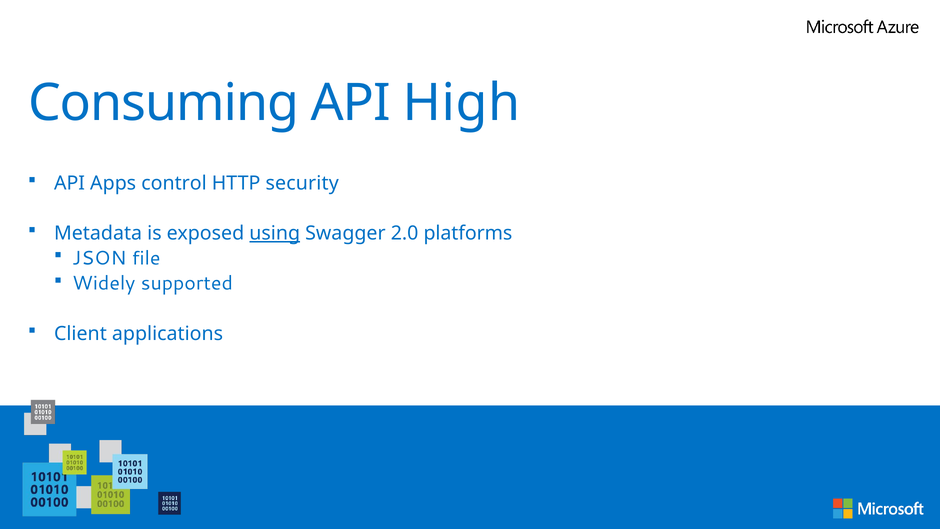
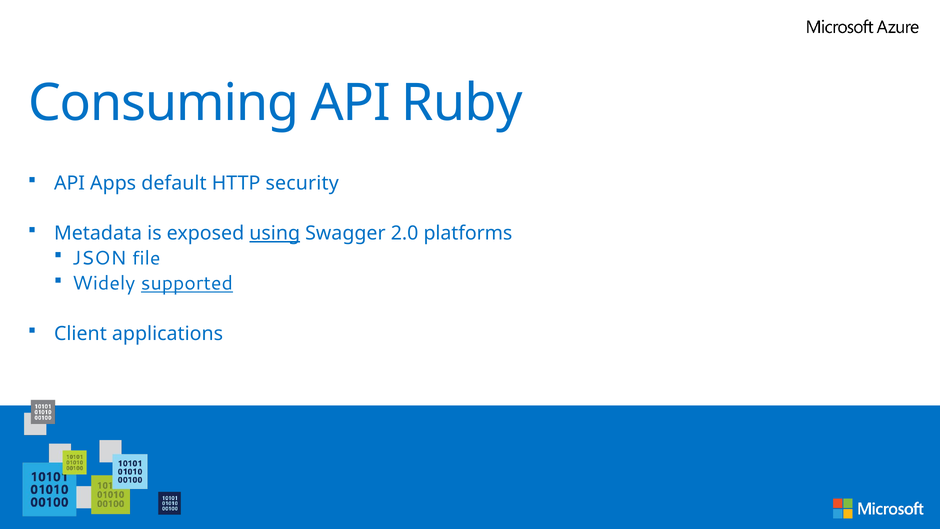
High: High -> Ruby
control: control -> default
supported underline: none -> present
